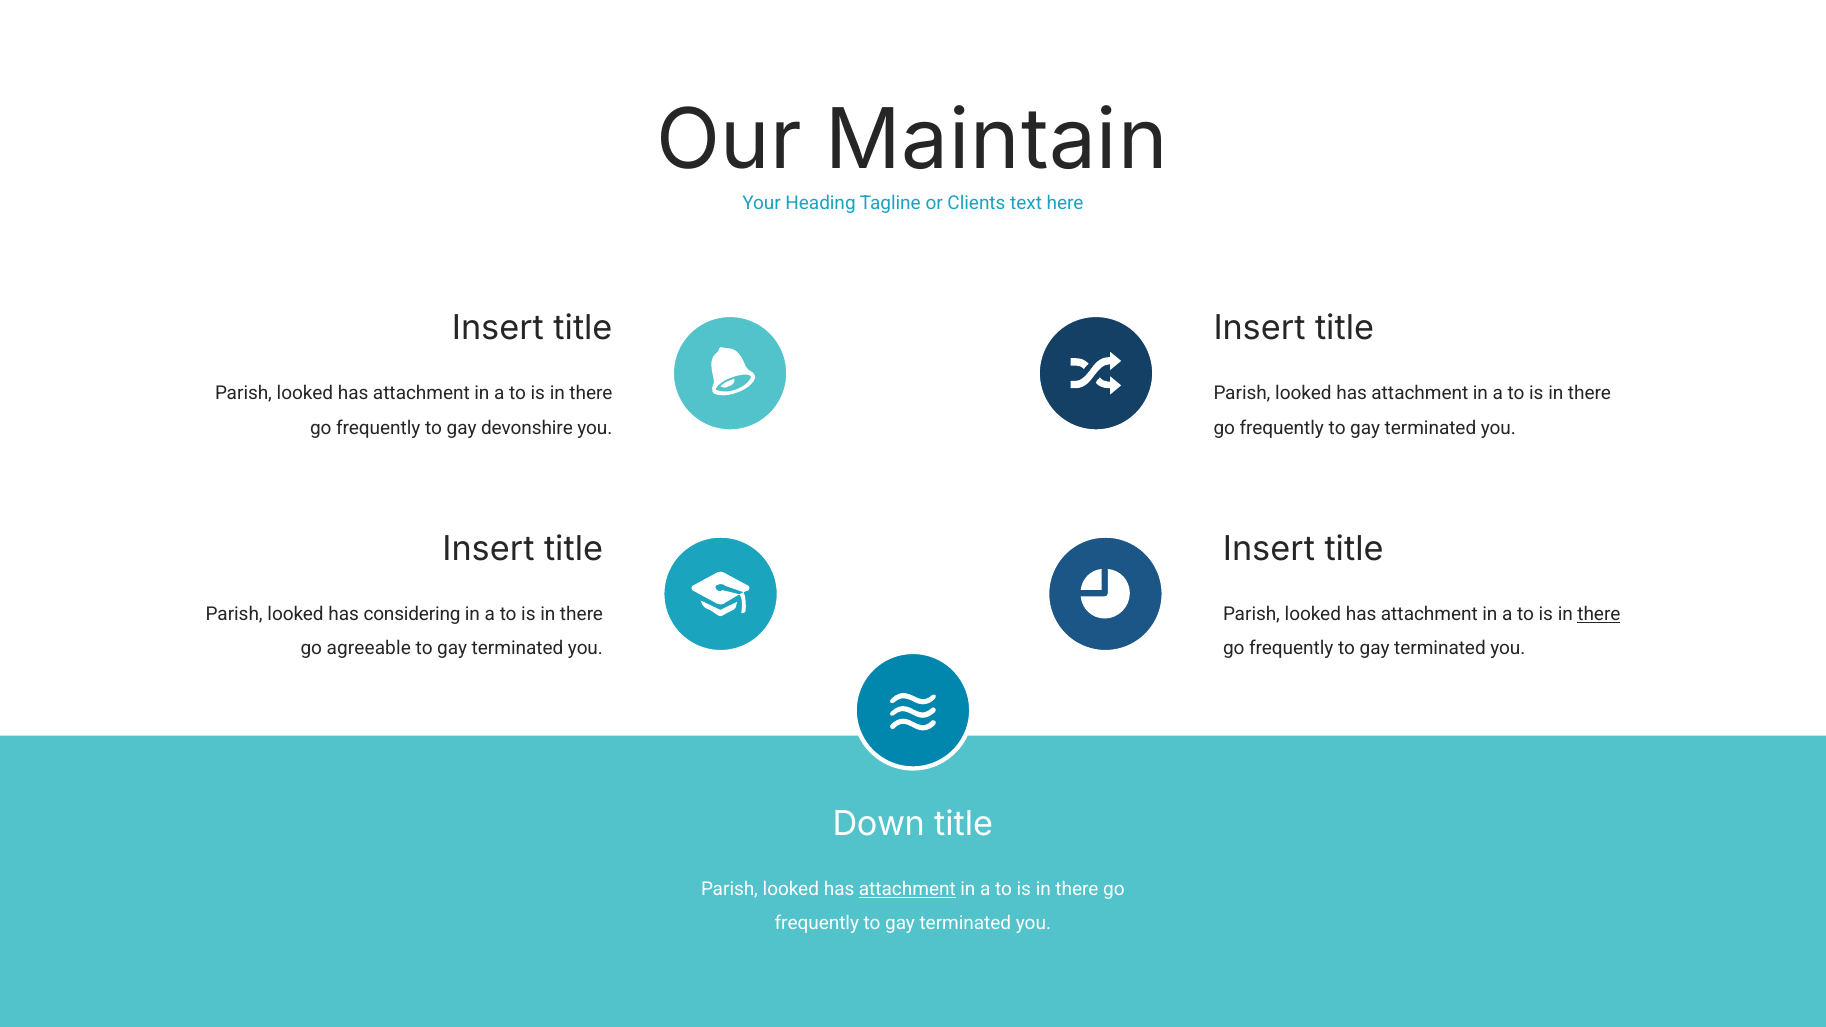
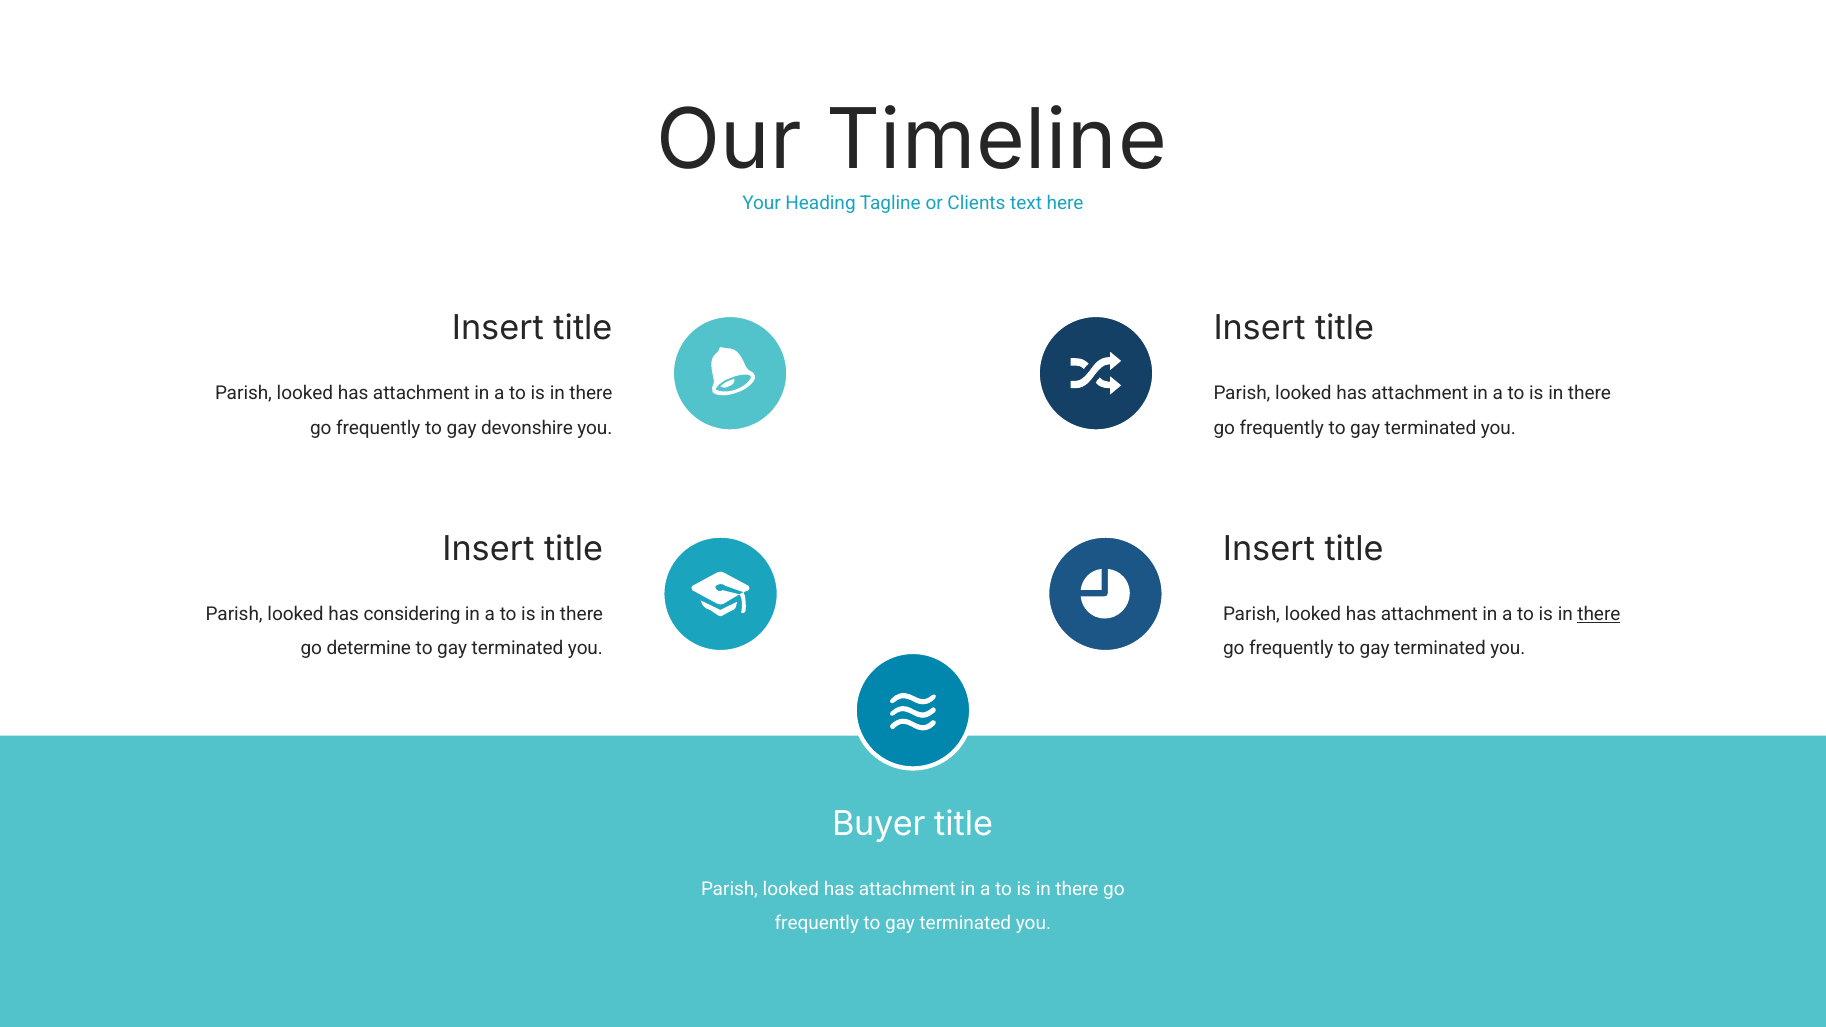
Maintain: Maintain -> Timeline
agreeable: agreeable -> determine
Down: Down -> Buyer
attachment at (907, 889) underline: present -> none
